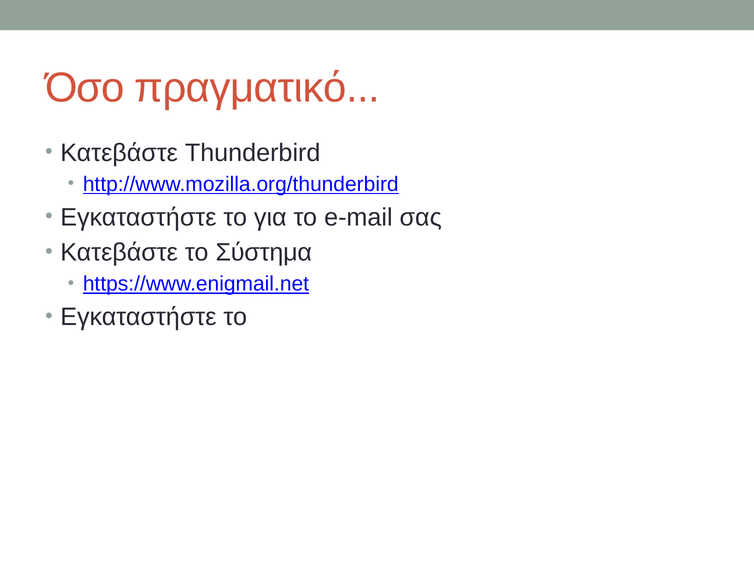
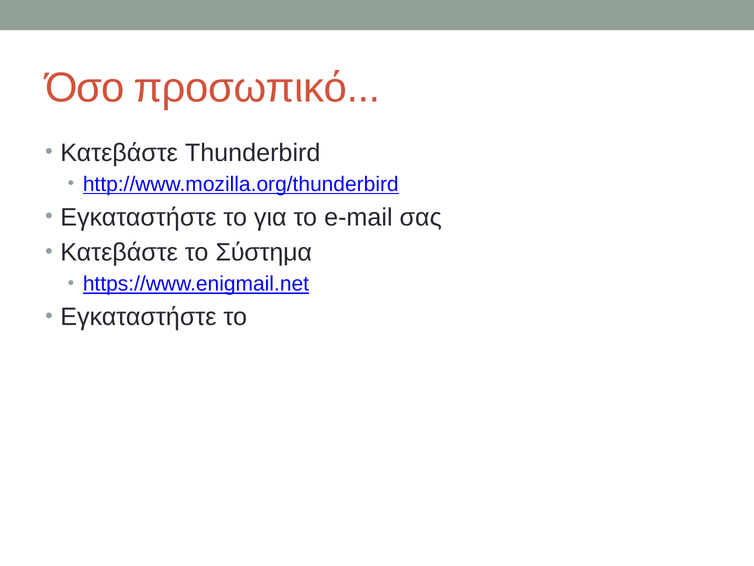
πραγματικό: πραγματικό -> προσωπικό
